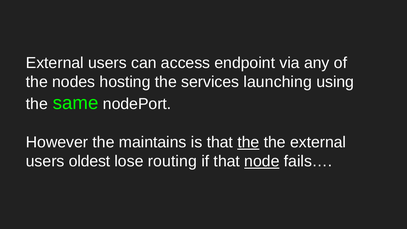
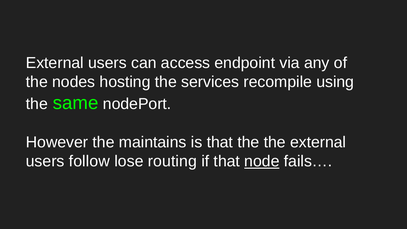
launching: launching -> recompile
the at (248, 142) underline: present -> none
oldest: oldest -> follow
